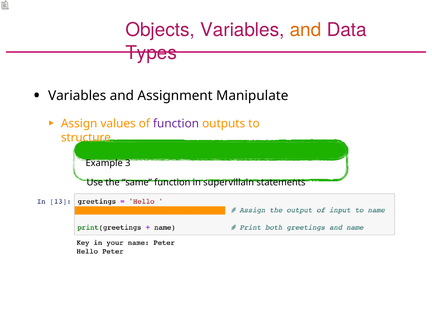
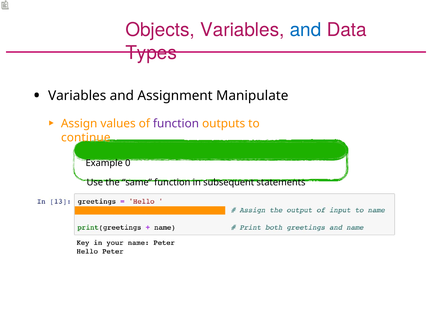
and at (306, 30) colour: orange -> blue
structure: structure -> continue
3: 3 -> 0
supervillain: supervillain -> subsequent
